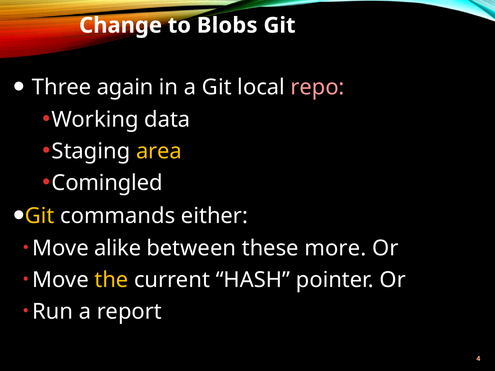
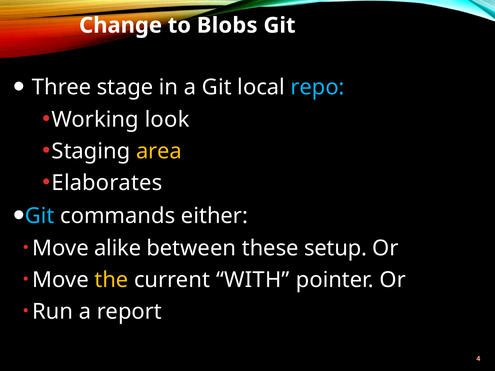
again: again -> stage
repo colour: pink -> light blue
data: data -> look
Comingled: Comingled -> Elaborates
Git at (40, 216) colour: yellow -> light blue
more: more -> setup
HASH: HASH -> WITH
